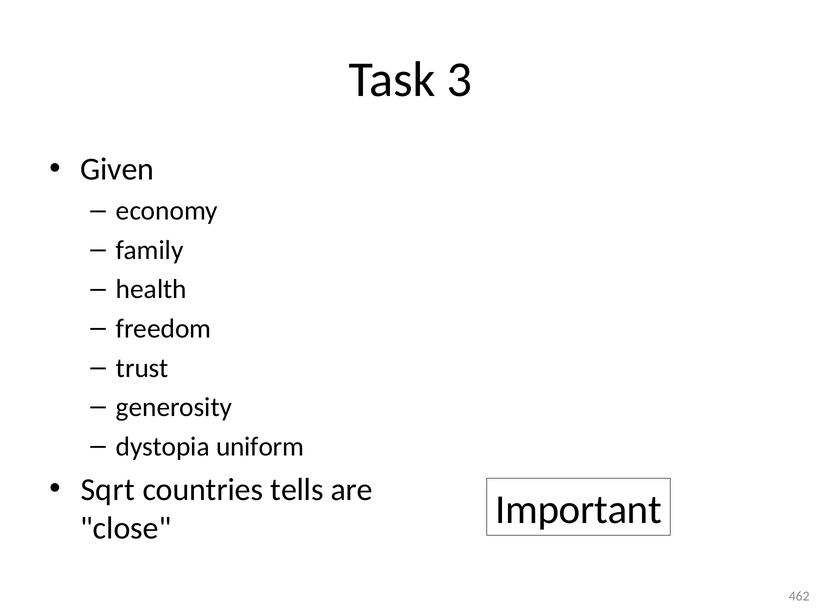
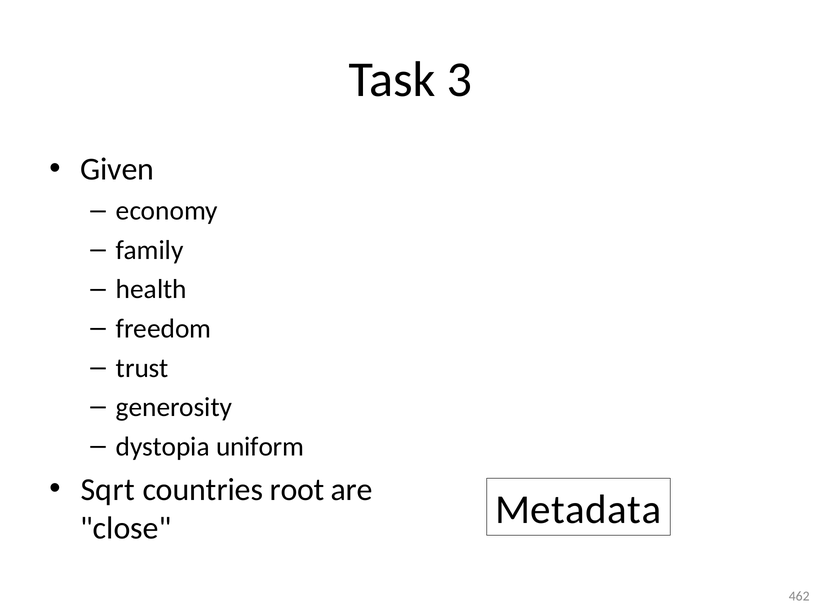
tells: tells -> root
Important: Important -> Metadata
